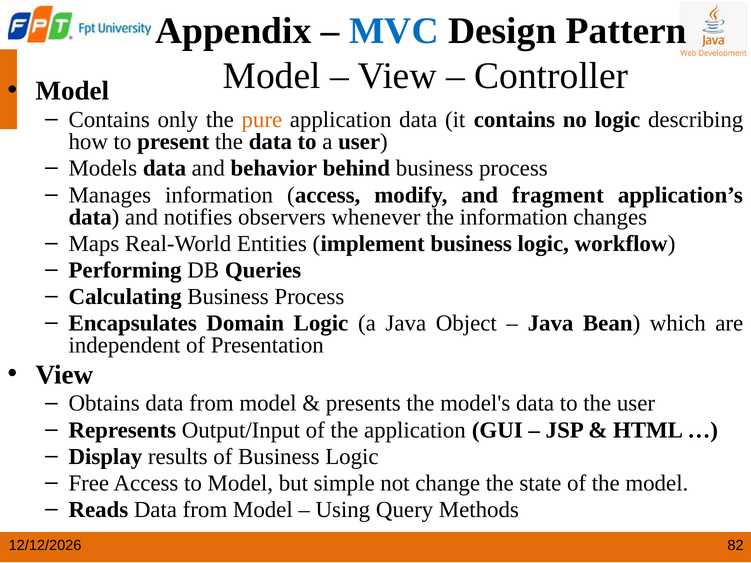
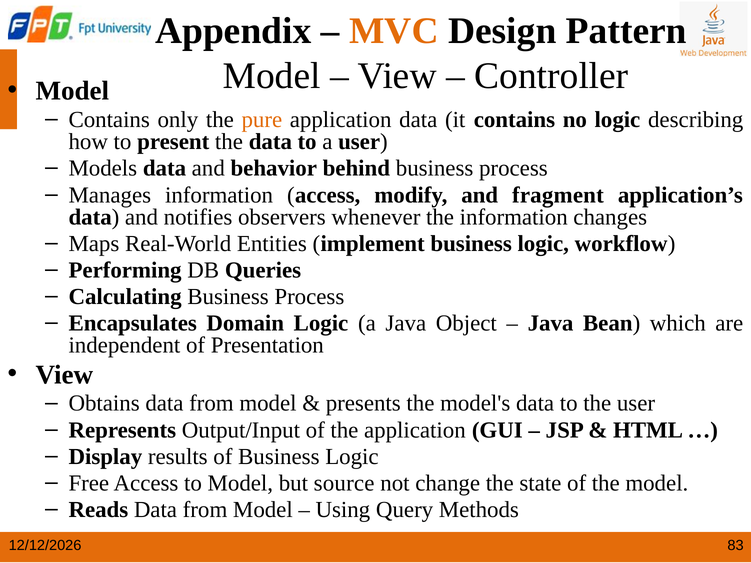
MVC colour: blue -> orange
simple: simple -> source
82: 82 -> 83
